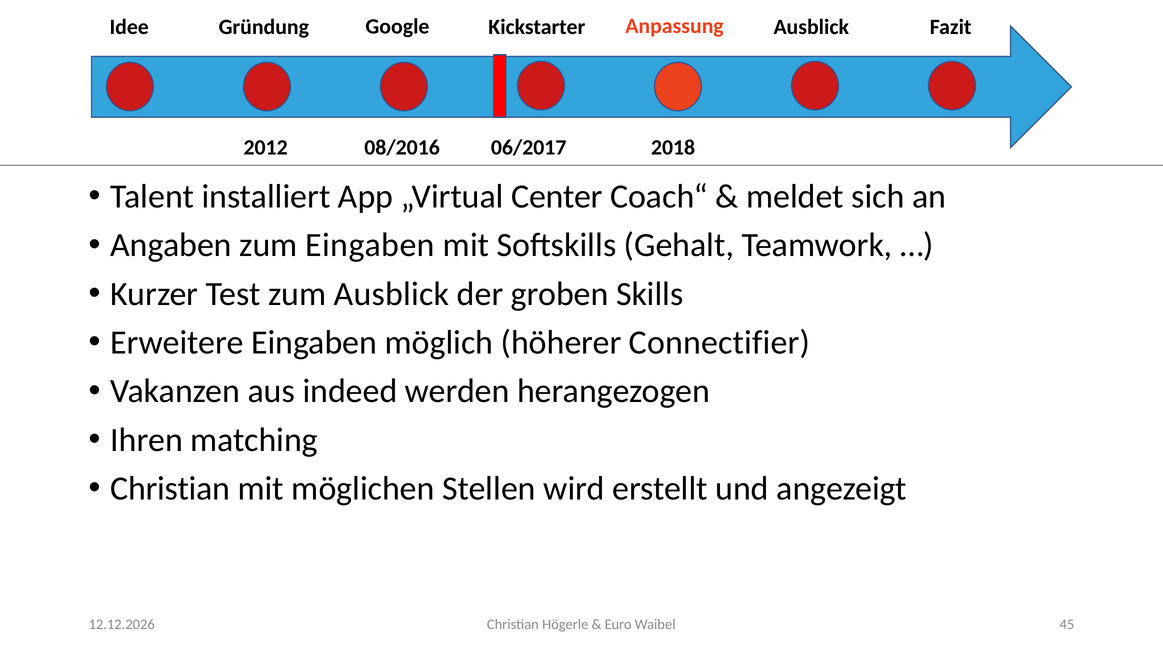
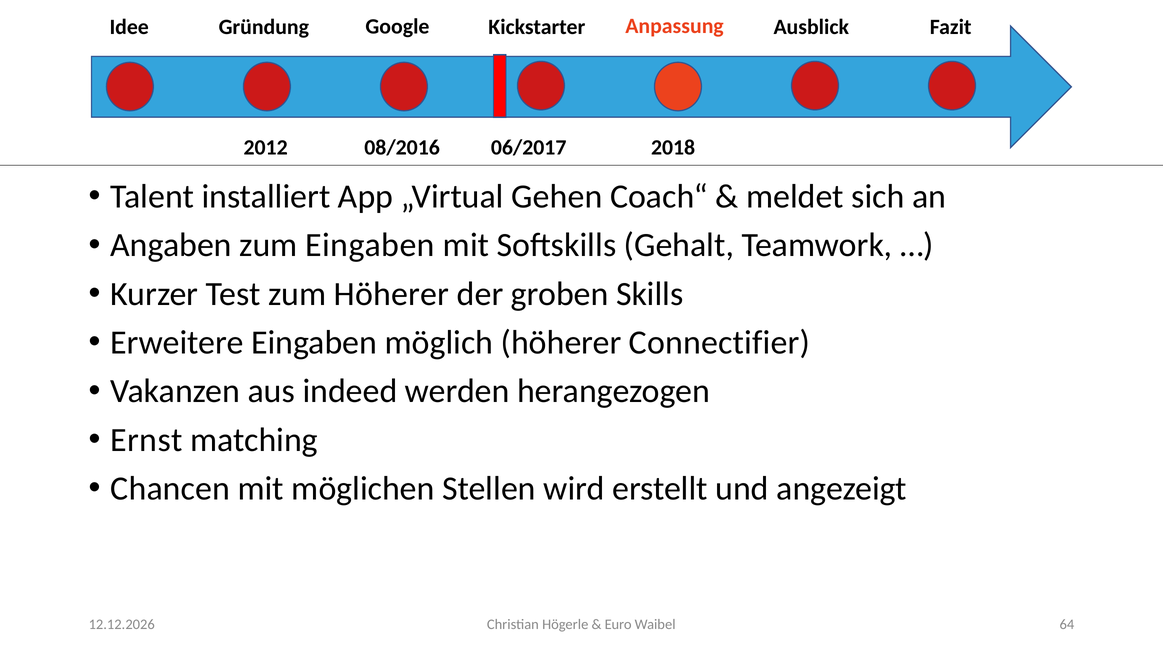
Center: Center -> Gehen
zum Ausblick: Ausblick -> Höherer
Ihren: Ihren -> Ernst
Christian at (170, 489): Christian -> Chancen
45: 45 -> 64
